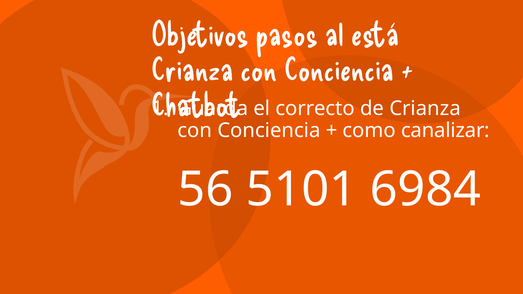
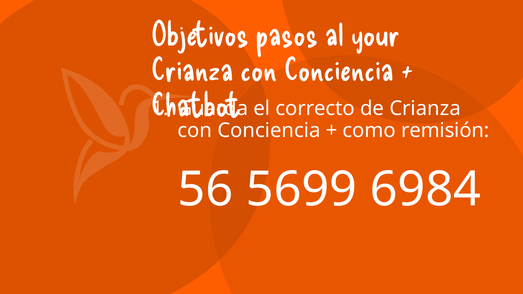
está: está -> your
canalizar: canalizar -> remisión
5101: 5101 -> 5699
